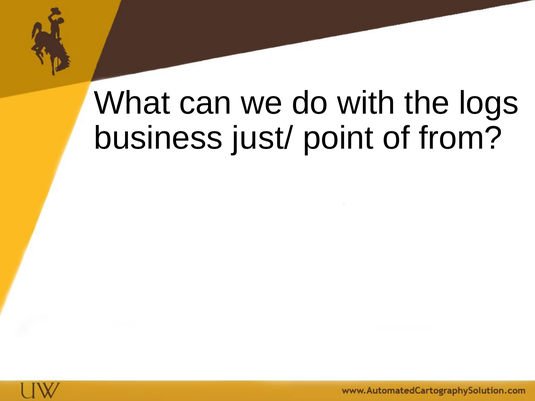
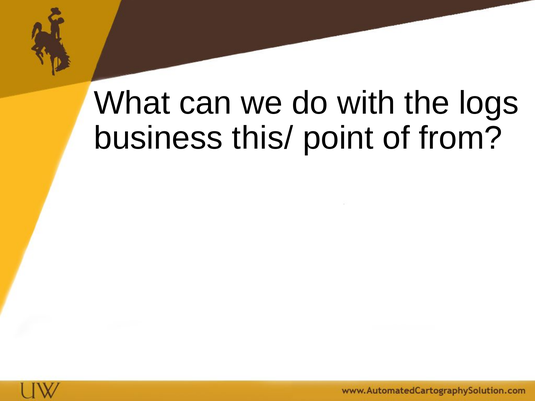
just/: just/ -> this/
